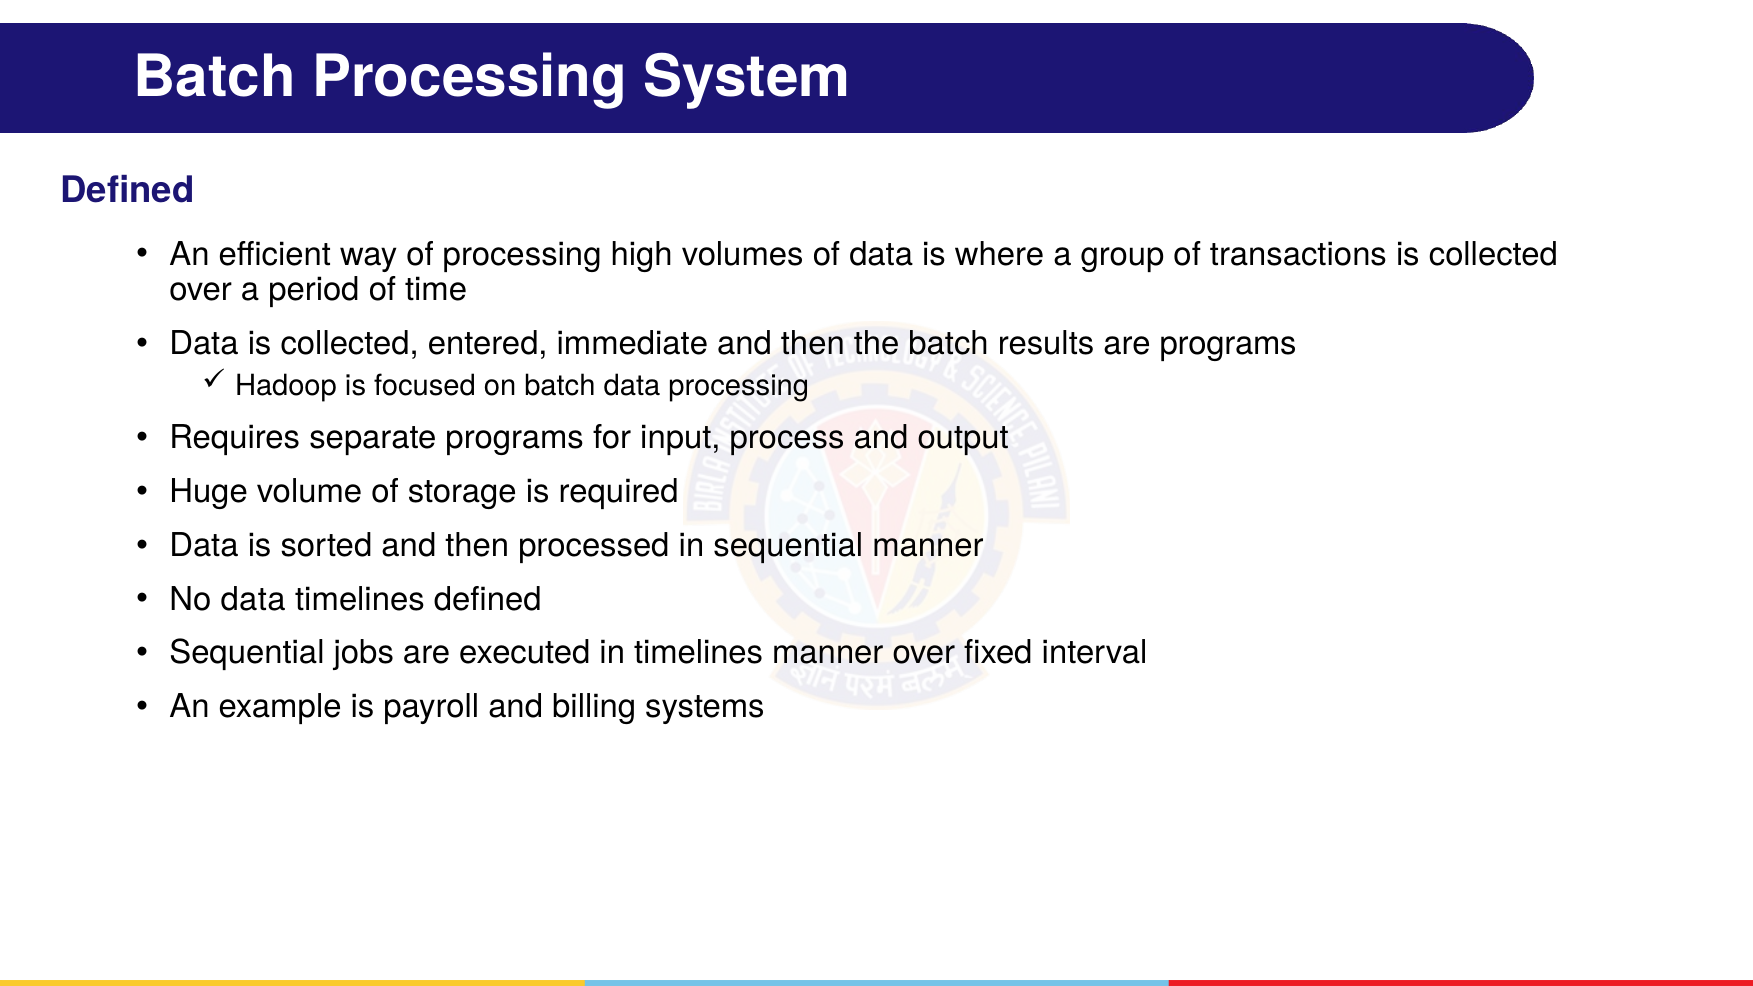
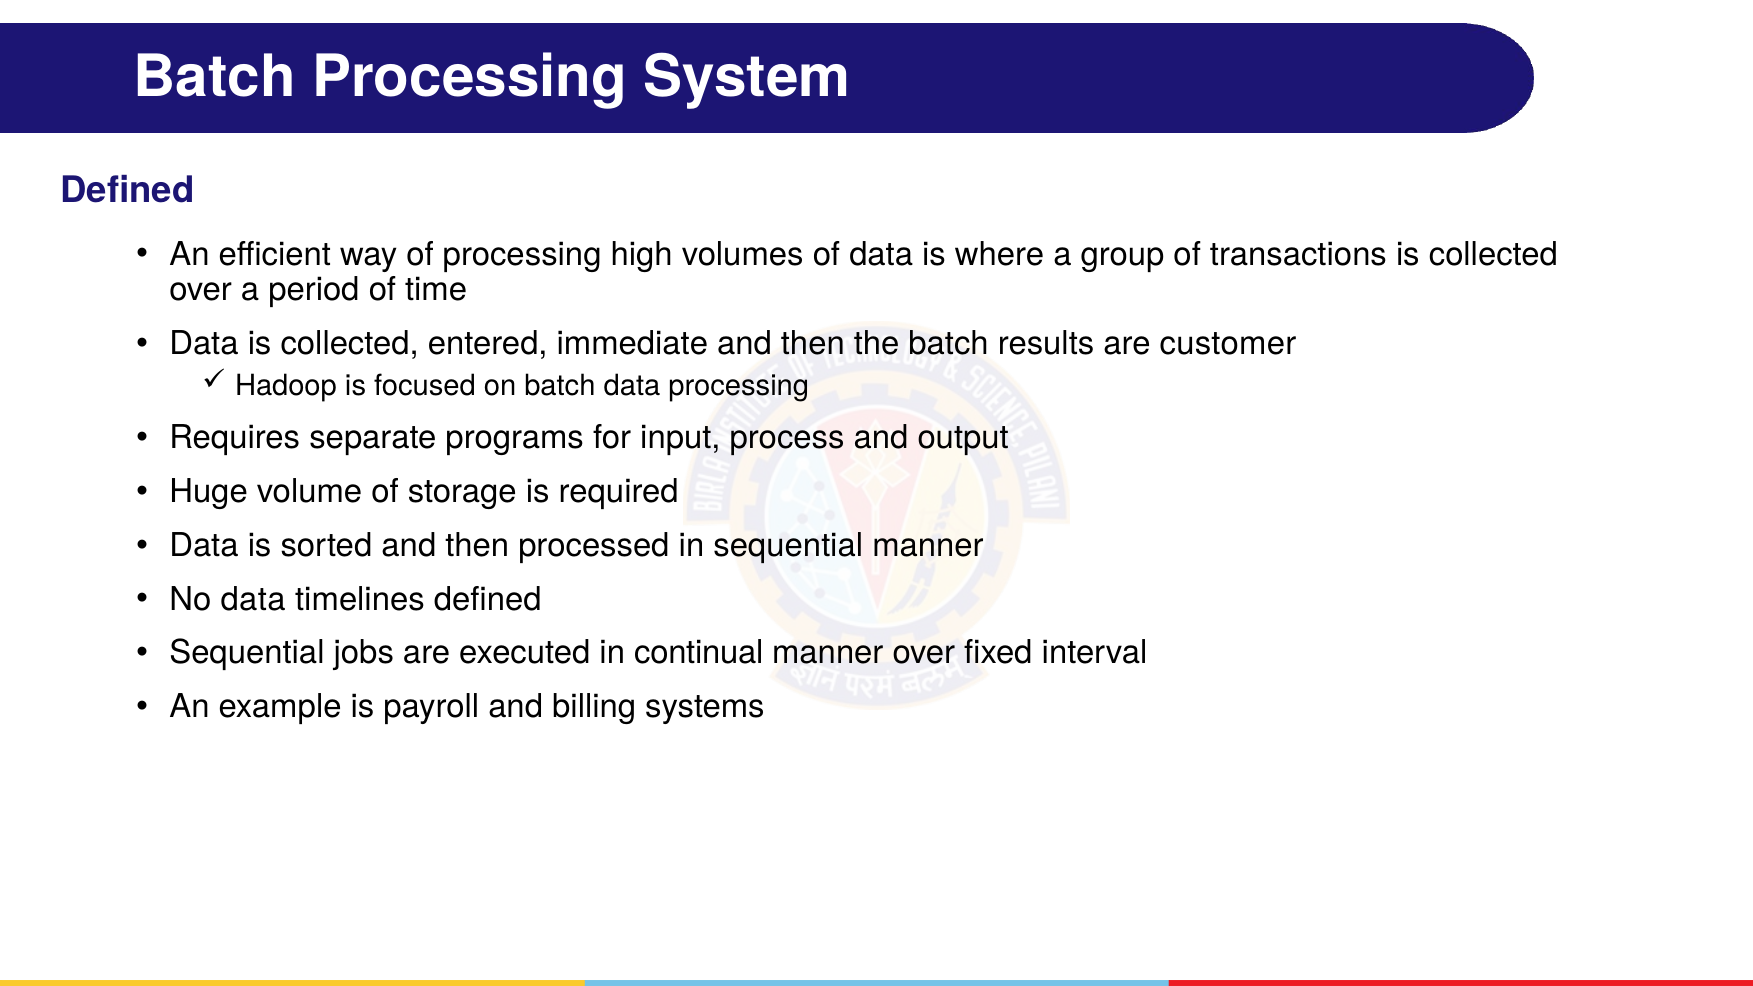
are programs: programs -> customer
in timelines: timelines -> continual
